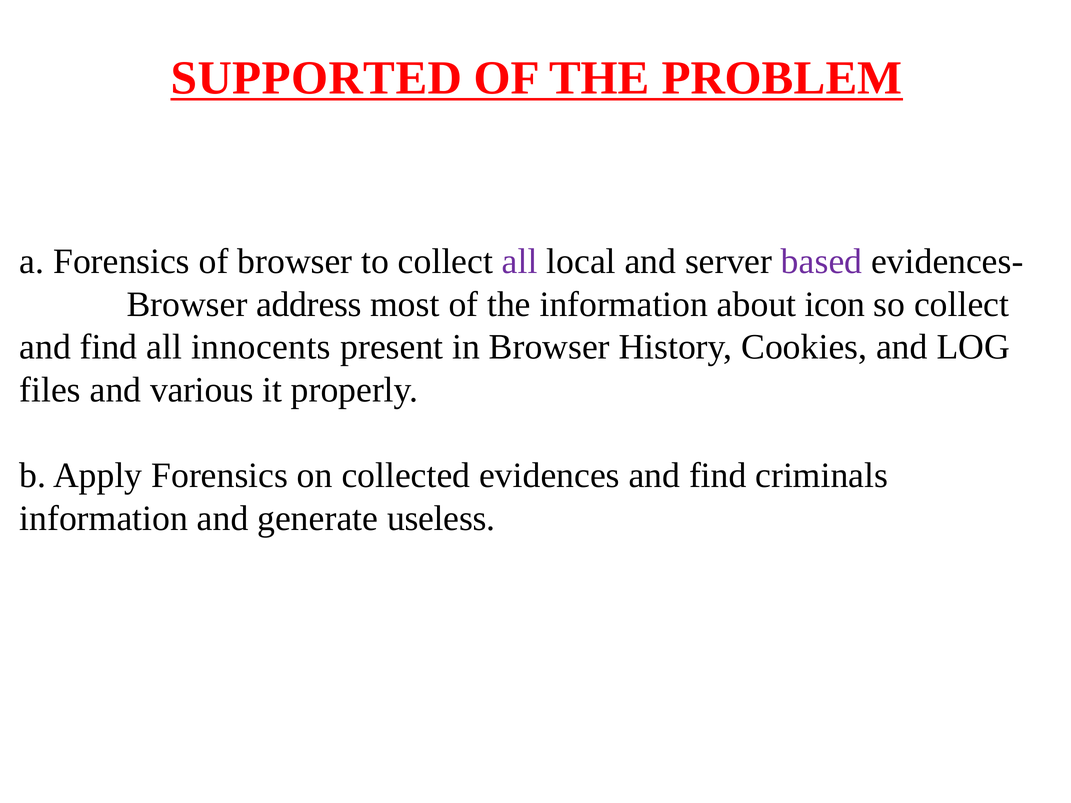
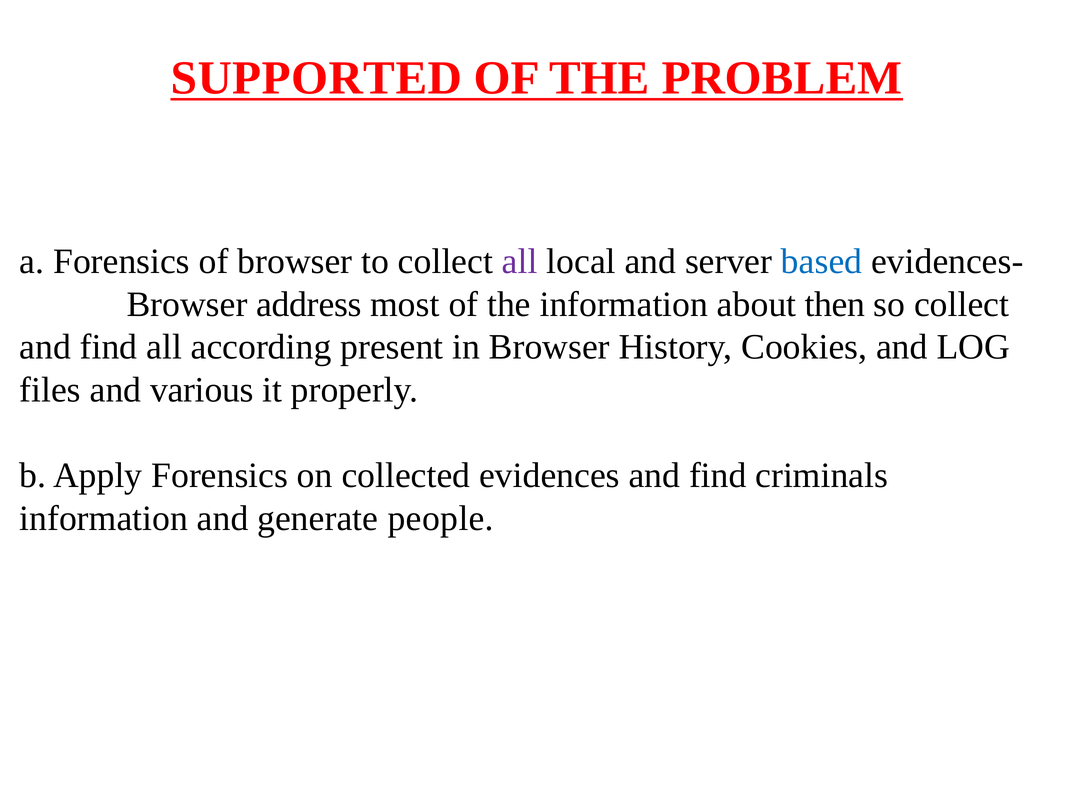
based colour: purple -> blue
icon: icon -> then
innocents: innocents -> according
useless: useless -> people
